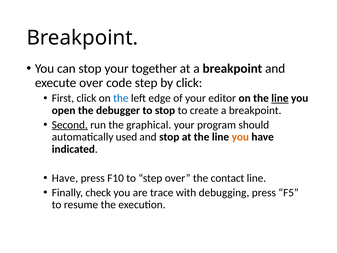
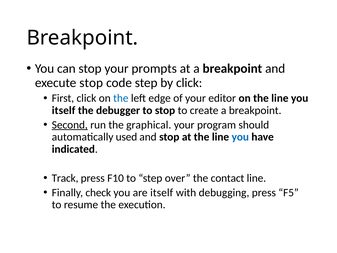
together: together -> prompts
execute over: over -> stop
line at (280, 98) underline: present -> none
open at (64, 110): open -> itself
you at (240, 137) colour: orange -> blue
Have at (65, 178): Have -> Track
are trace: trace -> itself
